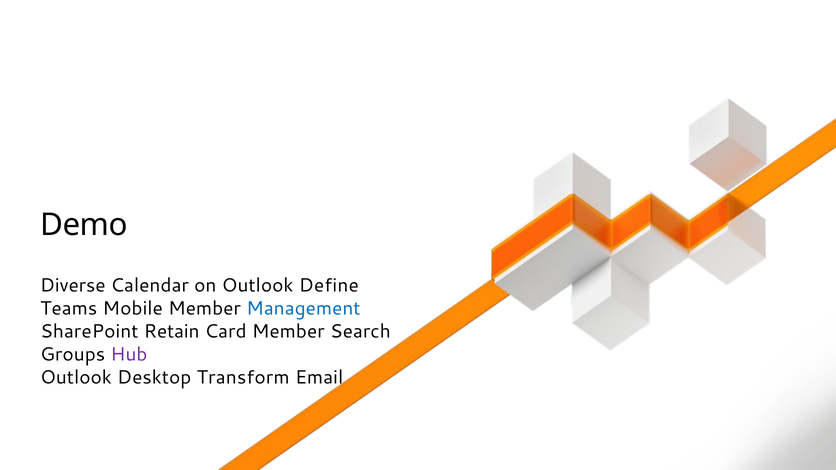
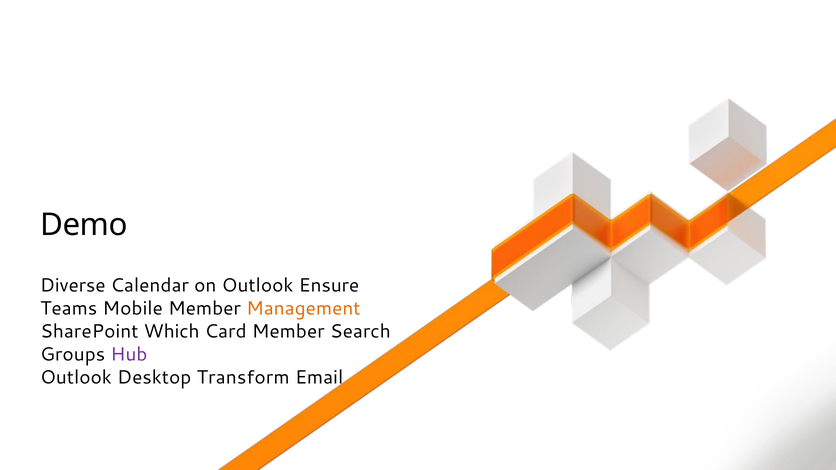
Define: Define -> Ensure
Management colour: blue -> orange
Retain: Retain -> Which
